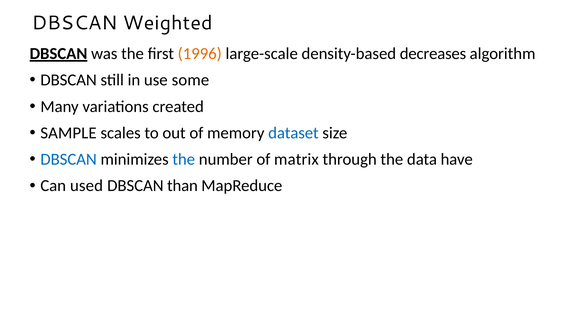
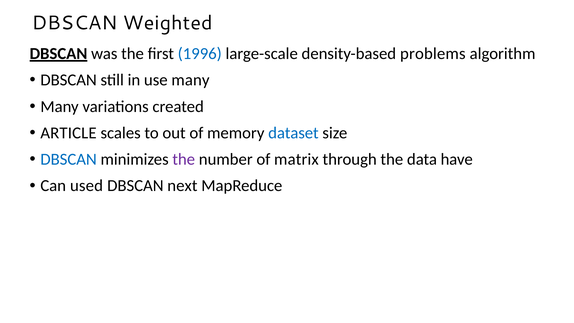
1996 colour: orange -> blue
decreases: decreases -> problems
use some: some -> many
SAMPLE: SAMPLE -> ARTICLE
the at (184, 159) colour: blue -> purple
than: than -> next
